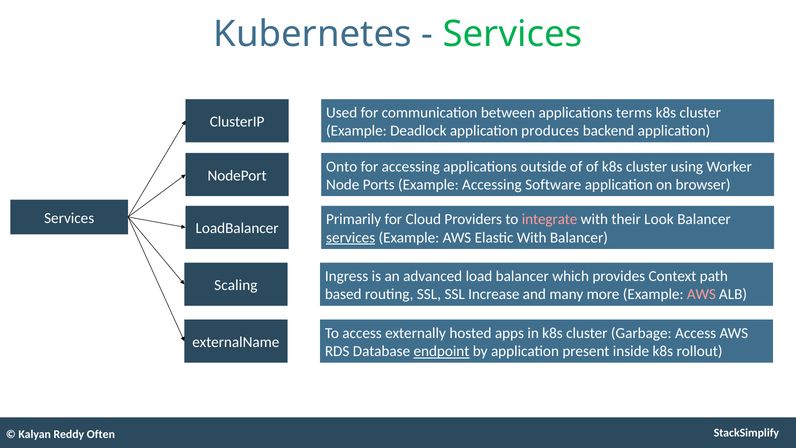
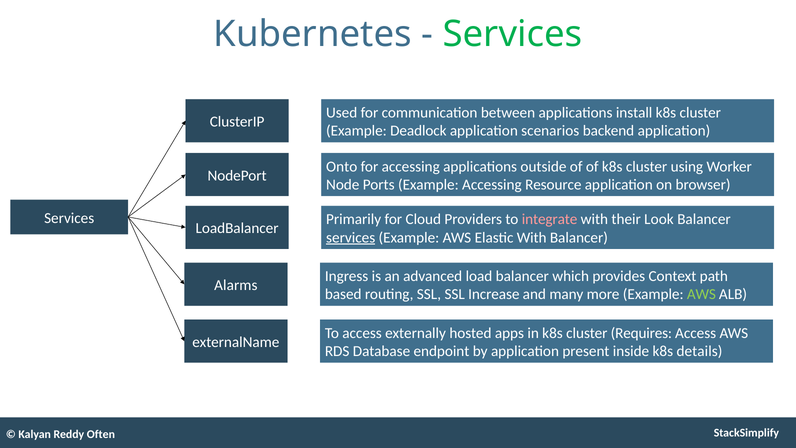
terms: terms -> install
produces: produces -> scenarios
Software: Software -> Resource
Scaling: Scaling -> Alarms
AWS at (701, 294) colour: pink -> light green
Garbage: Garbage -> Requires
endpoint underline: present -> none
rollout: rollout -> details
